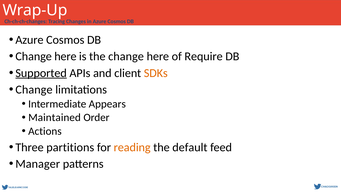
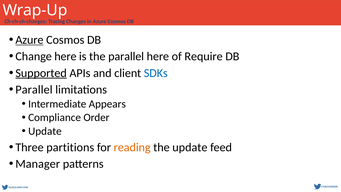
Azure at (29, 40) underline: none -> present
the change: change -> parallel
SDKs colour: orange -> blue
Change at (34, 90): Change -> Parallel
Maintained: Maintained -> Compliance
Actions at (45, 131): Actions -> Update
the default: default -> update
